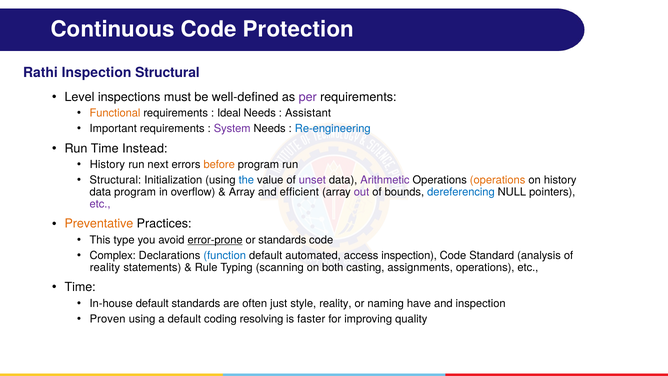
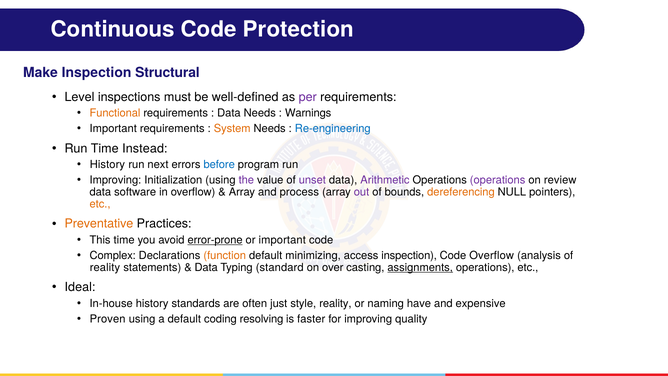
Rathi: Rathi -> Make
Ideal at (229, 113): Ideal -> Data
Assistant: Assistant -> Warnings
System colour: purple -> orange
before colour: orange -> blue
Structural at (115, 180): Structural -> Improving
the colour: blue -> purple
operations at (498, 180) colour: orange -> purple
on history: history -> review
data program: program -> software
efficient: efficient -> process
dereferencing colour: blue -> orange
etc at (100, 204) colour: purple -> orange
This type: type -> time
or standards: standards -> important
function colour: blue -> orange
automated: automated -> minimizing
Code Standard: Standard -> Overflow
Rule at (206, 267): Rule -> Data
scanning: scanning -> standard
both: both -> over
assignments underline: none -> present
Time at (80, 287): Time -> Ideal
In-house default: default -> history
and inspection: inspection -> expensive
